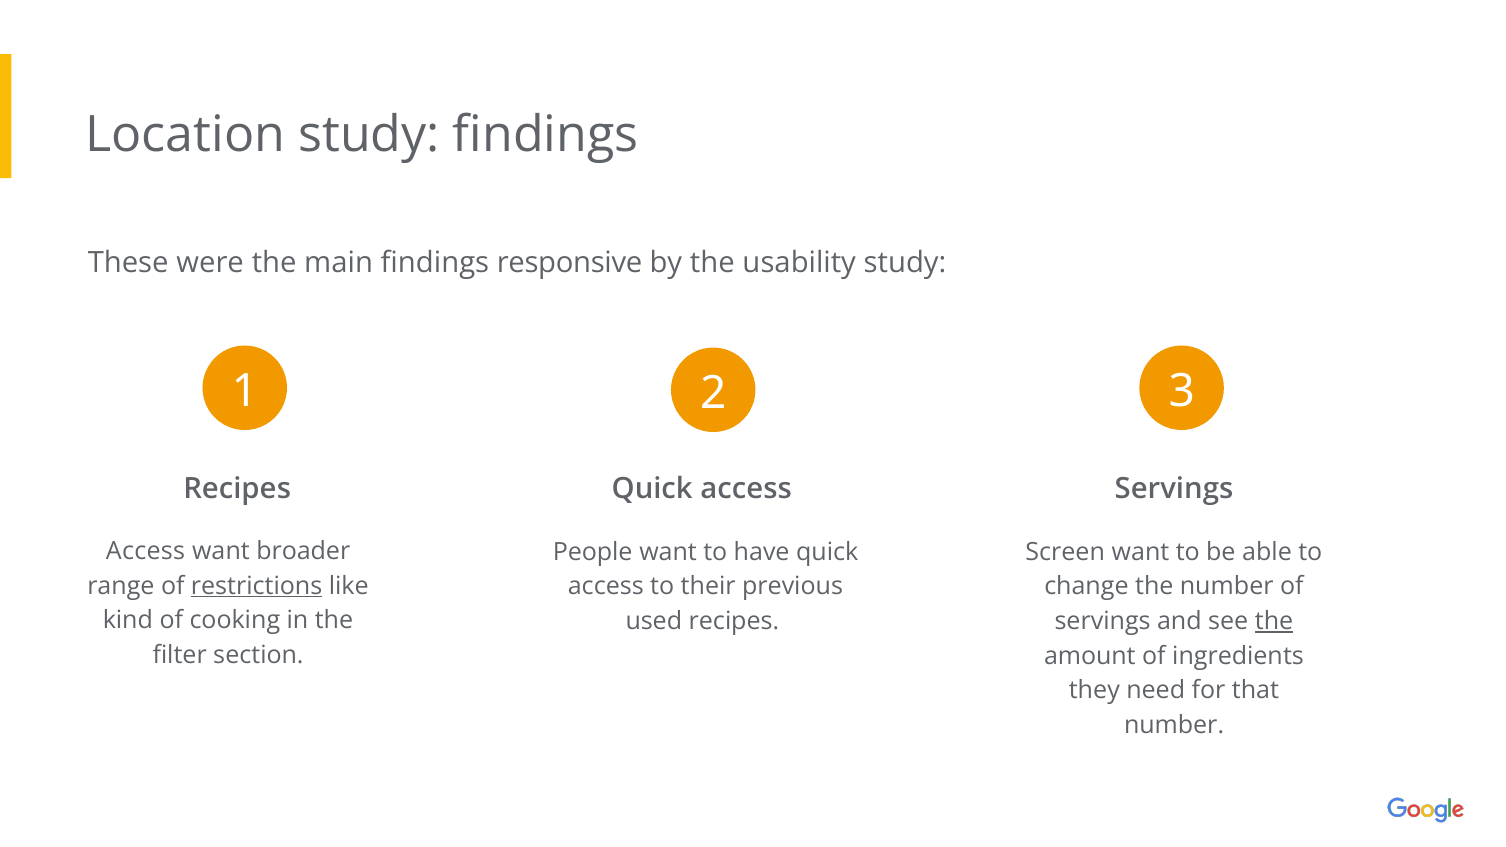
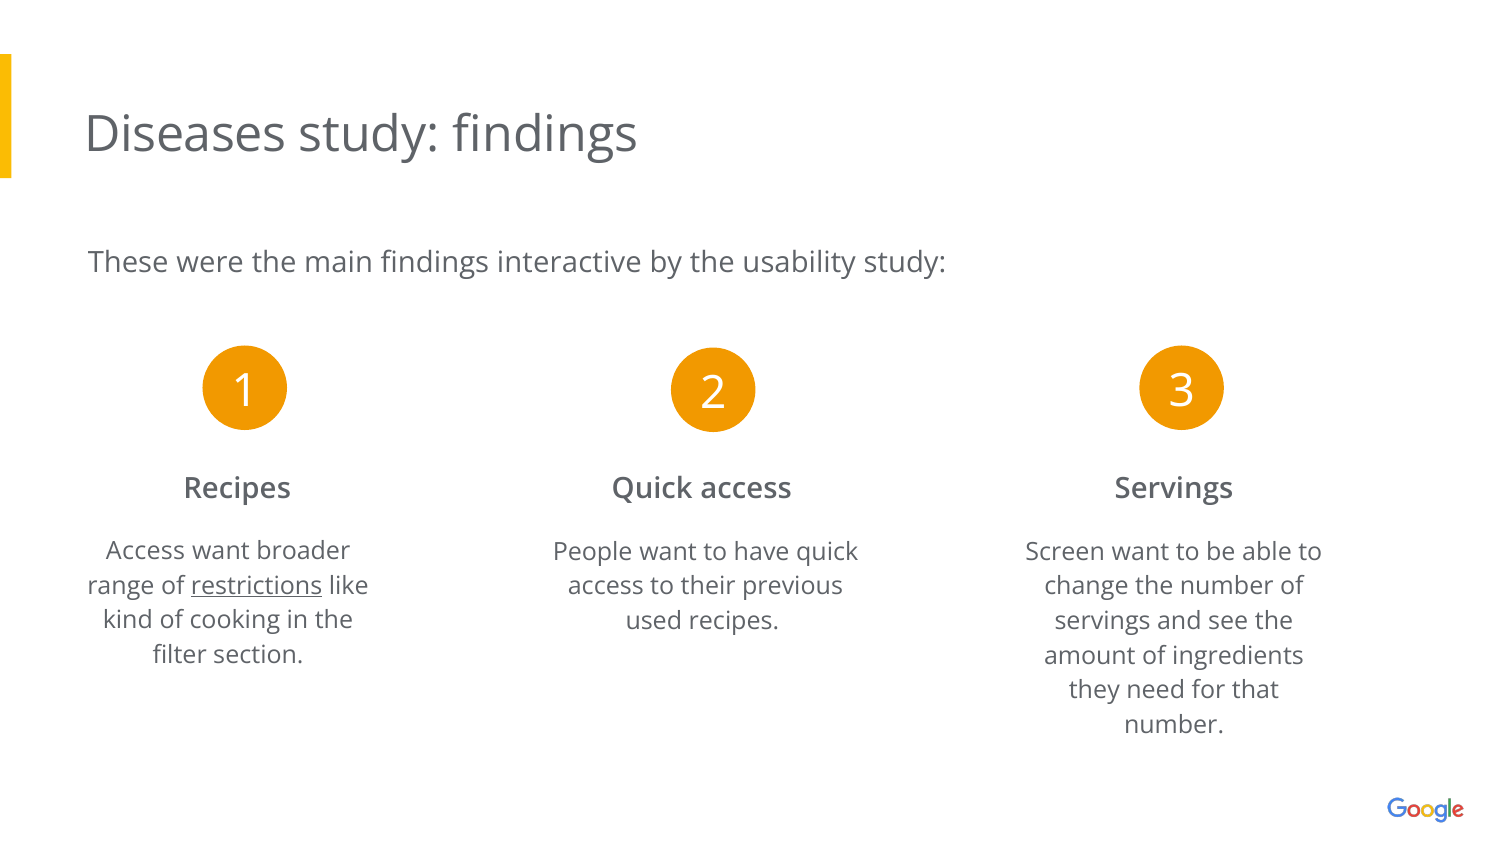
Location: Location -> Diseases
responsive: responsive -> interactive
the at (1274, 621) underline: present -> none
